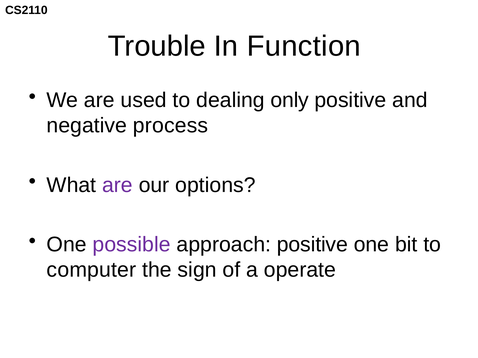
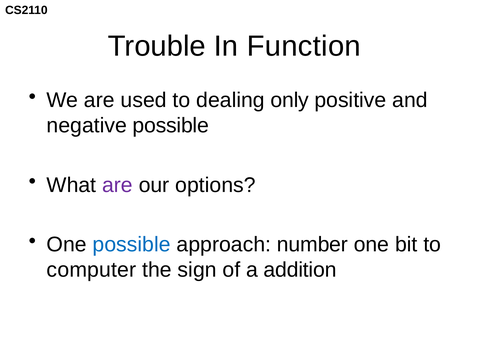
negative process: process -> possible
possible at (132, 245) colour: purple -> blue
approach positive: positive -> number
operate: operate -> addition
